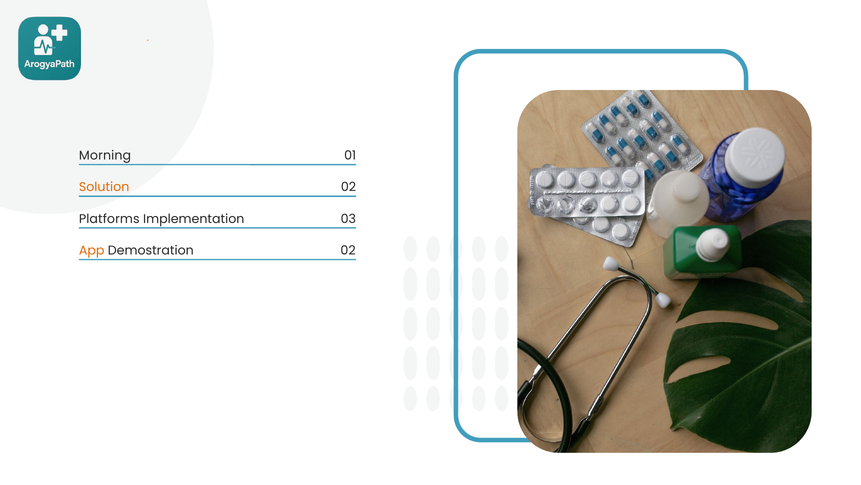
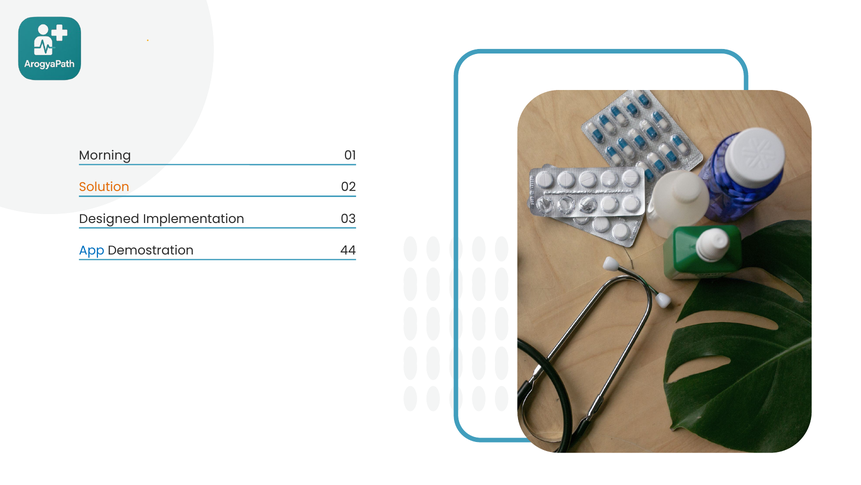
Platforms: Platforms -> Designed
App colour: orange -> blue
Demostration 02: 02 -> 44
